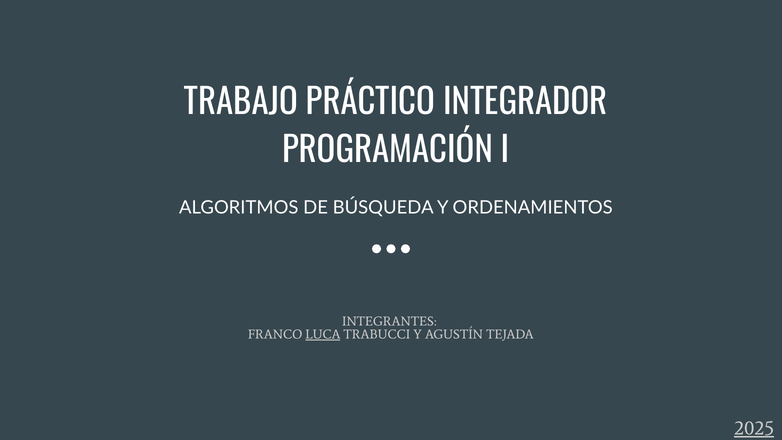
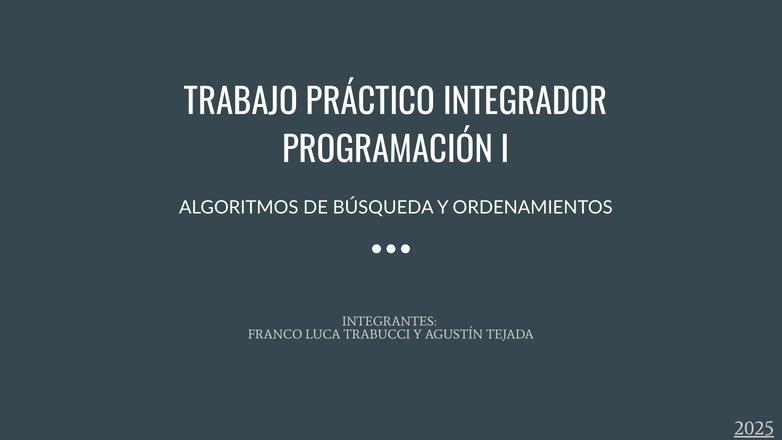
LUCA underline: present -> none
